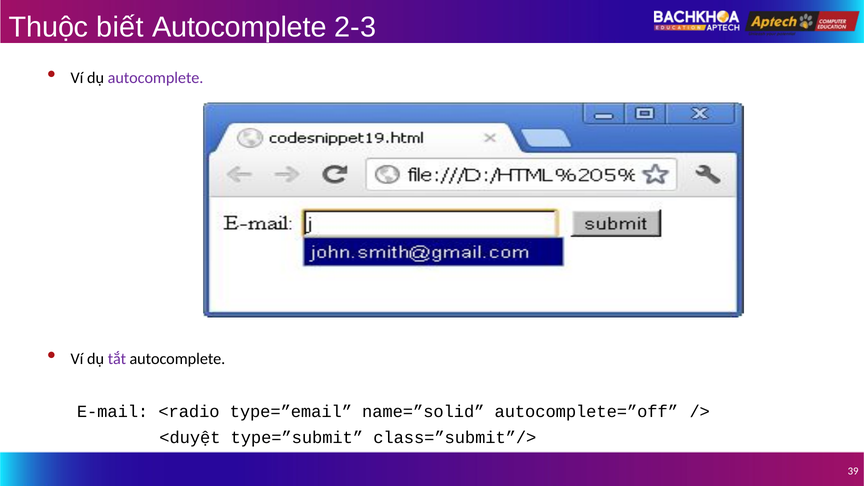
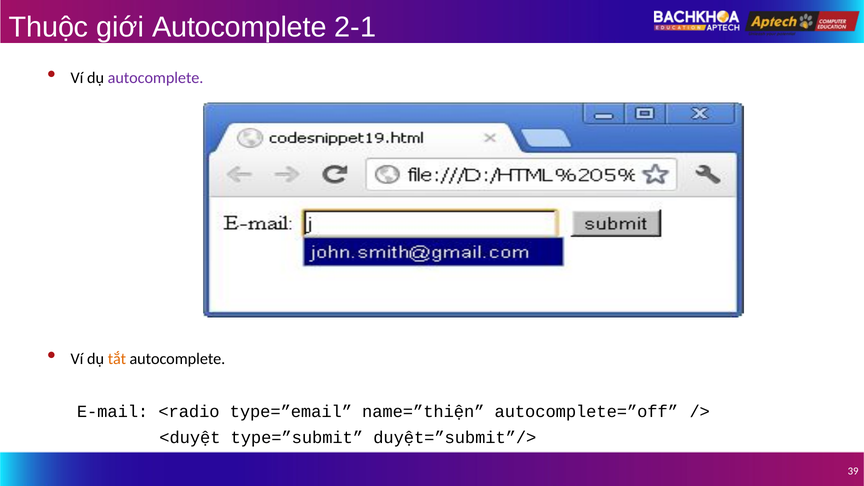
biết: biết -> giới
2-3: 2-3 -> 2-1
tắt colour: purple -> orange
name=”solid: name=”solid -> name=”thiện
class=”submit”/>: class=”submit”/> -> duyệt=”submit”/>
